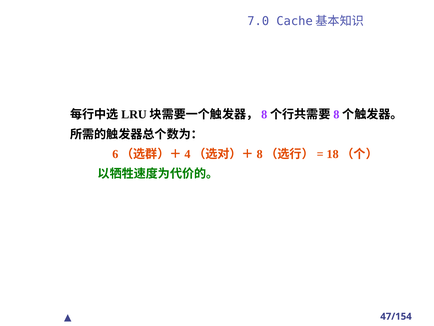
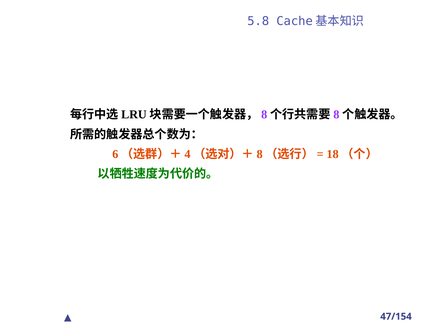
7.0: 7.0 -> 5.8
